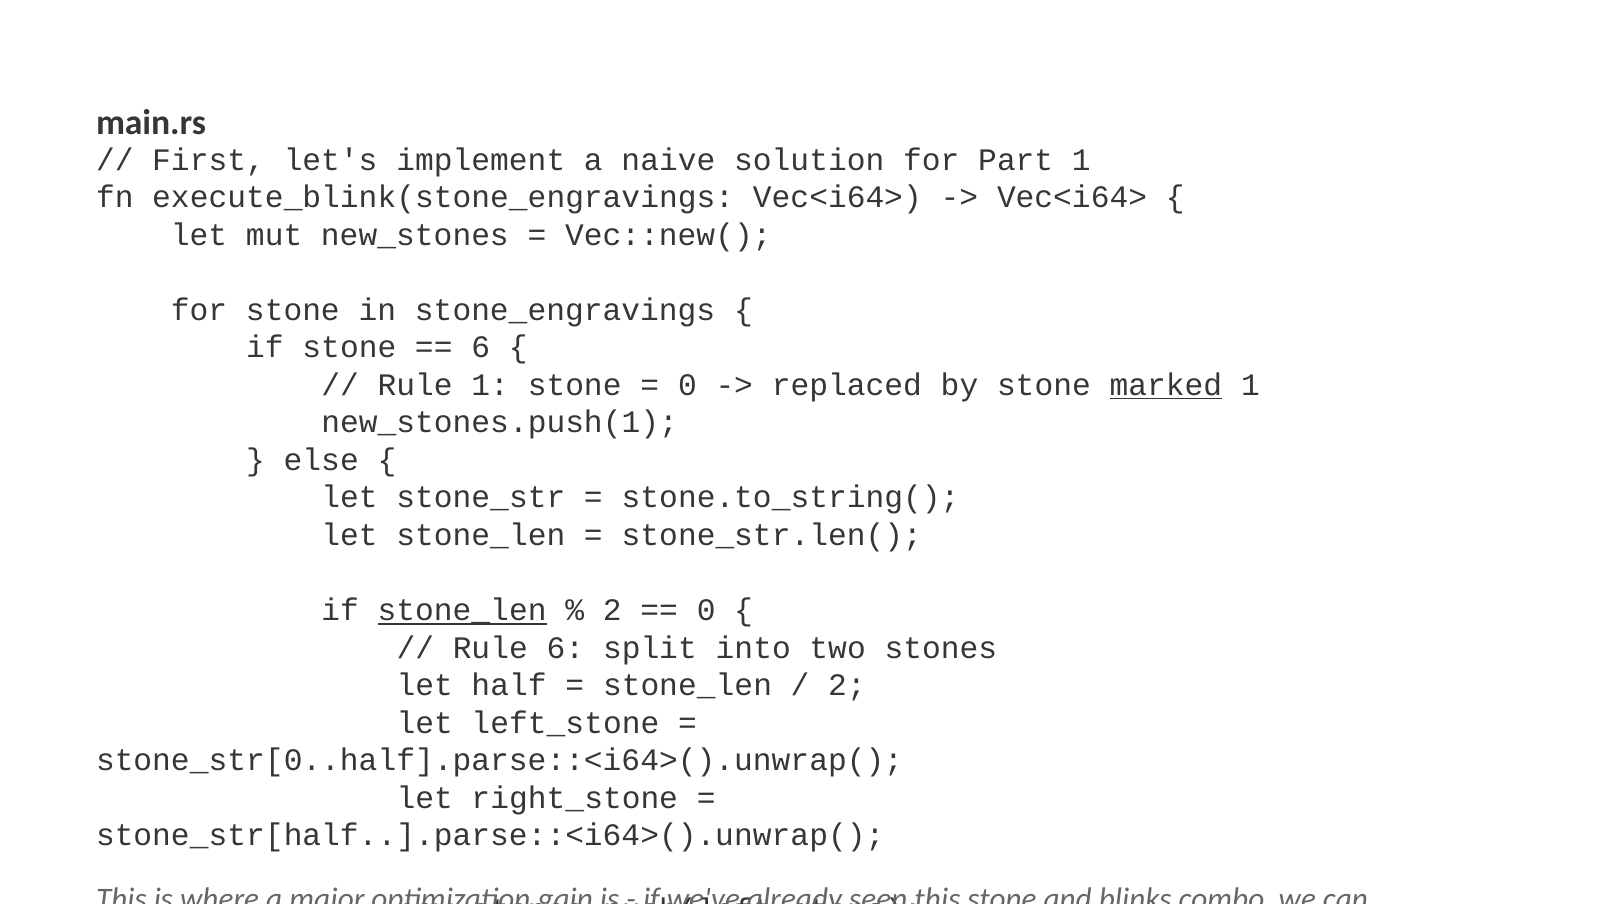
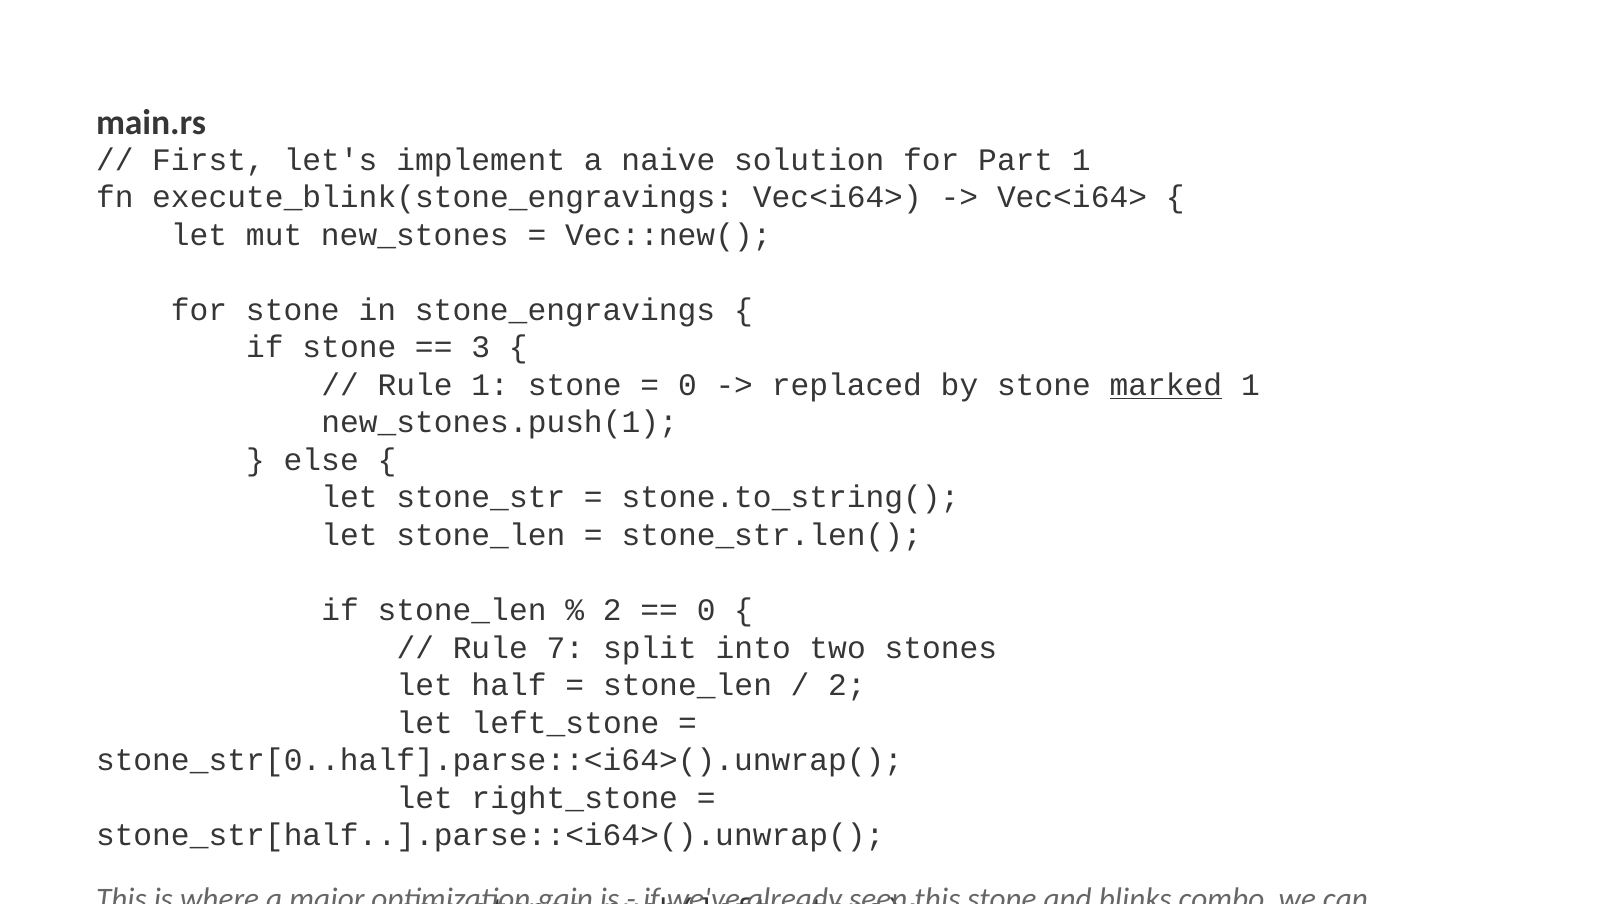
6 at (481, 347): 6 -> 3
stone_len at (462, 610) underline: present -> none
Rule 6: 6 -> 7
